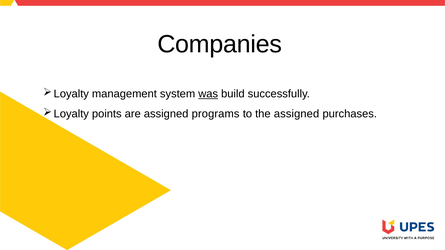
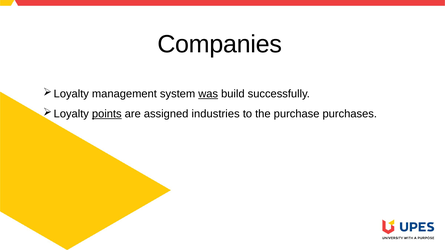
points underline: none -> present
programs: programs -> industries
the assigned: assigned -> purchase
